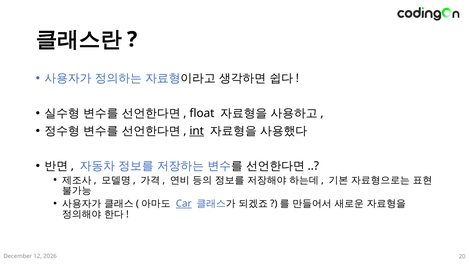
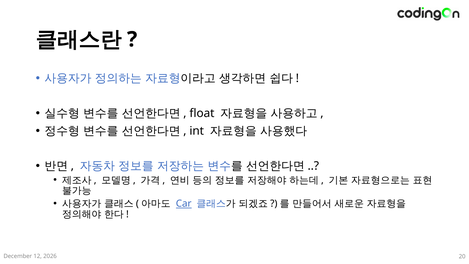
int underline: present -> none
